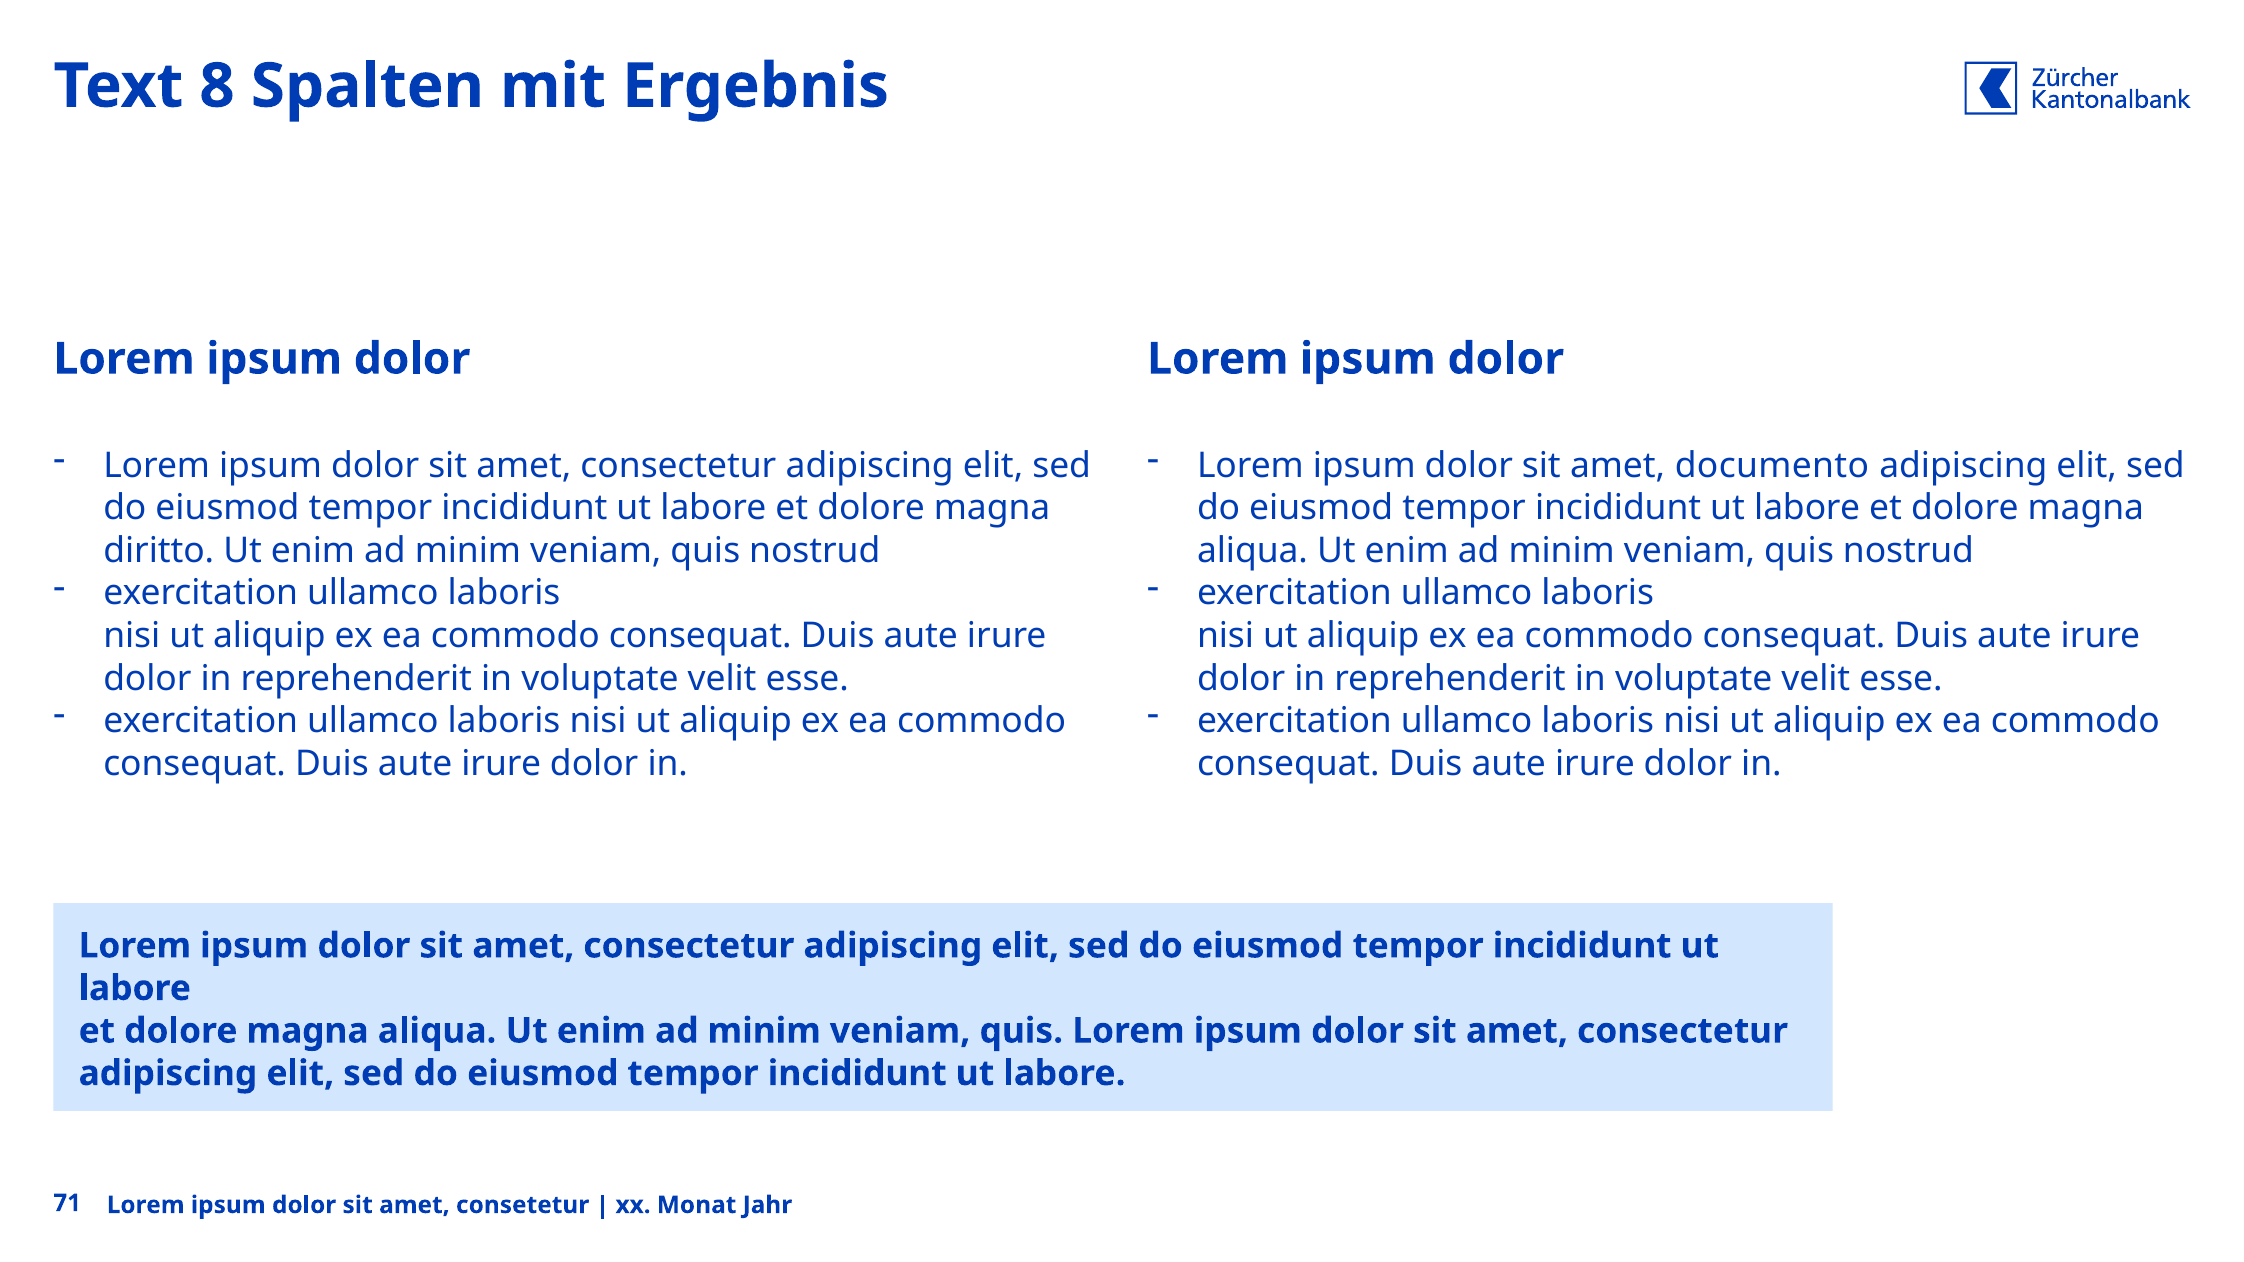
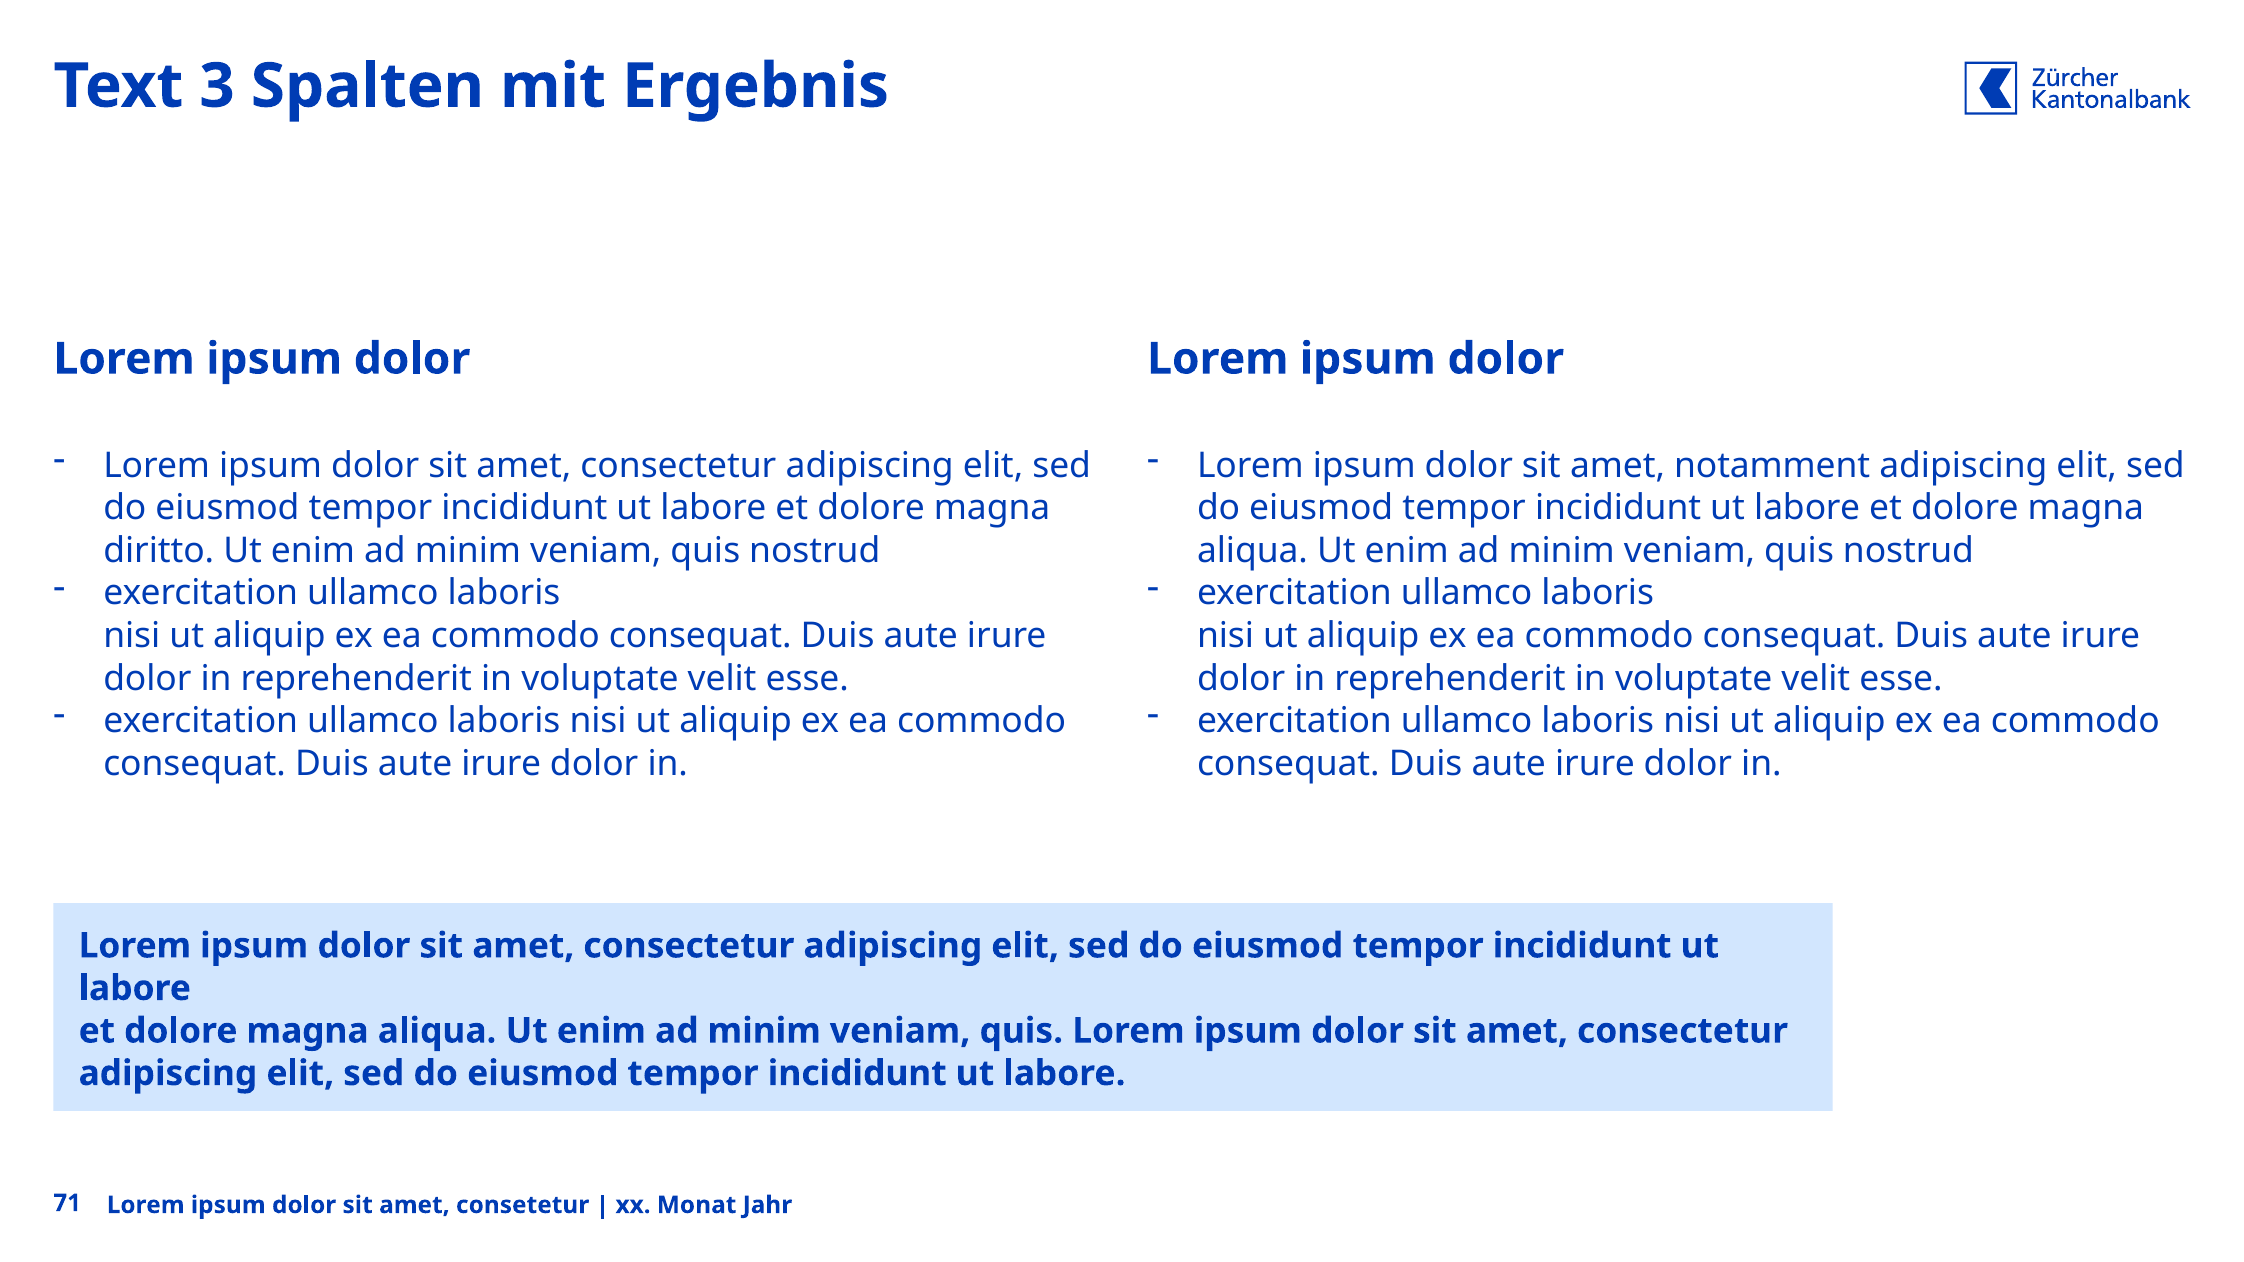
8: 8 -> 3
documento: documento -> notamment
